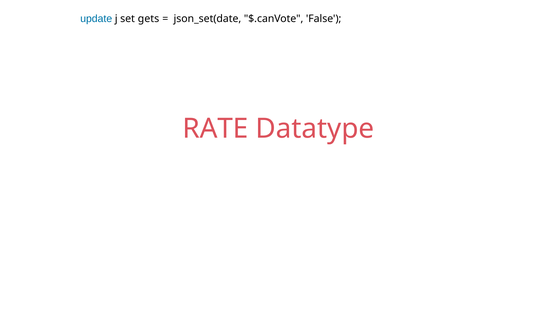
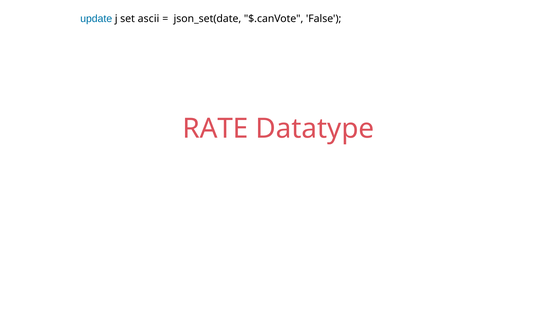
gets: gets -> ascii
